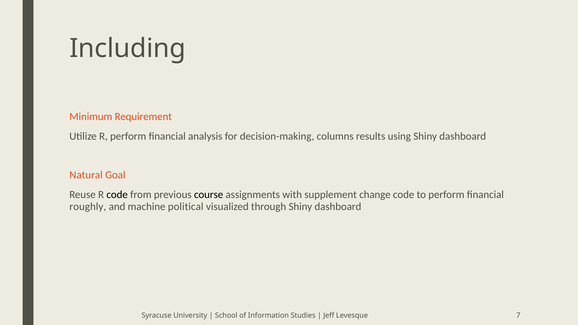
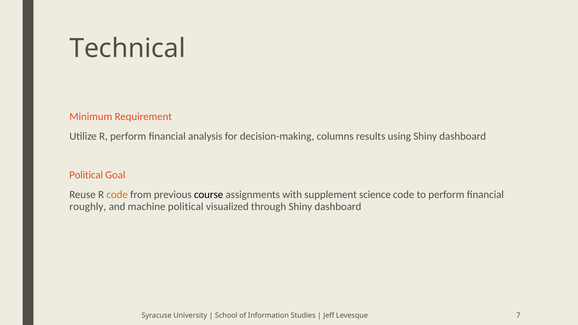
Including: Including -> Technical
Natural at (86, 175): Natural -> Political
code at (117, 195) colour: black -> orange
change: change -> science
